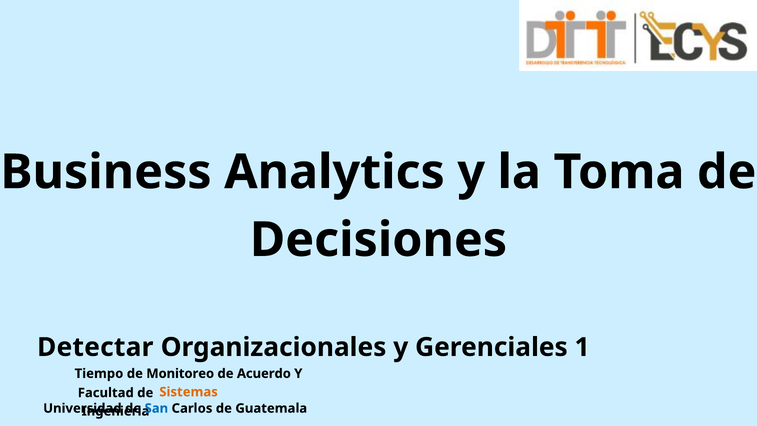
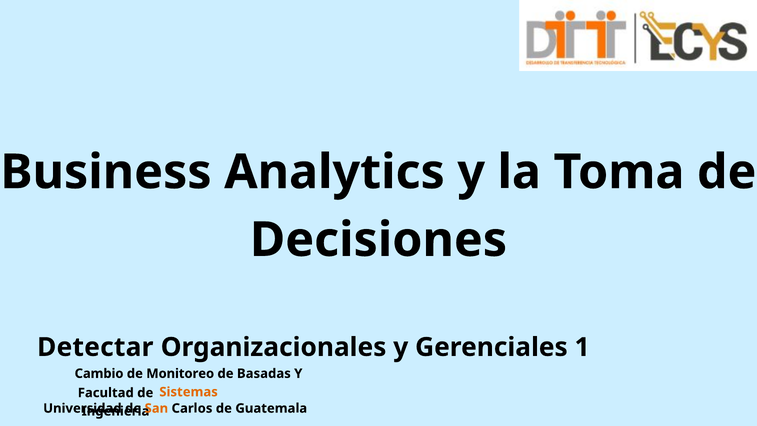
Tiempo: Tiempo -> Cambio
Acuerdo: Acuerdo -> Basadas
San colour: blue -> orange
